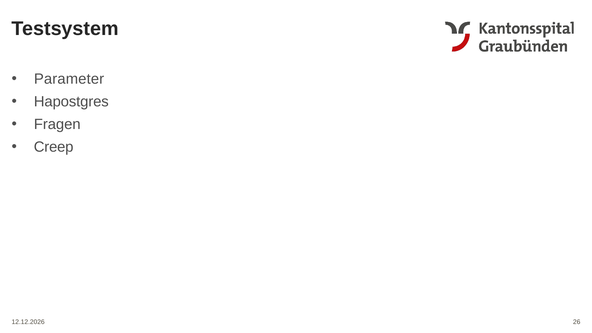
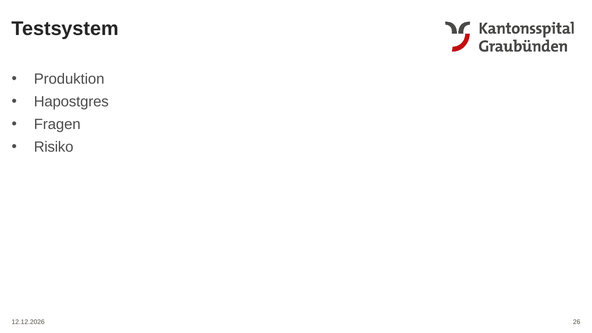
Parameter: Parameter -> Produktion
Creep: Creep -> Risiko
